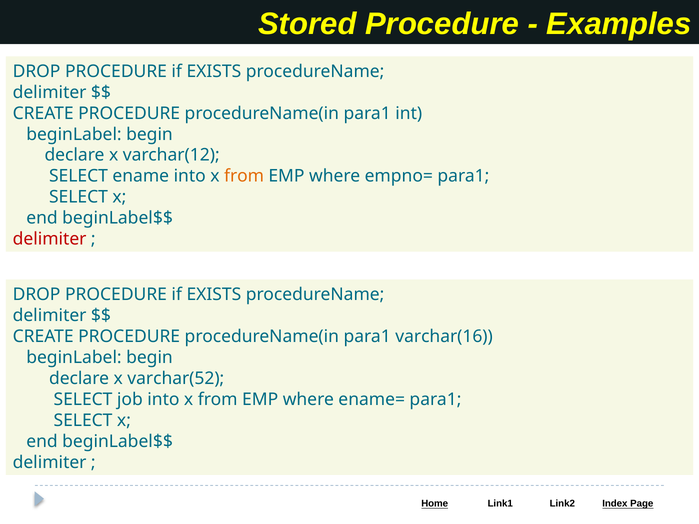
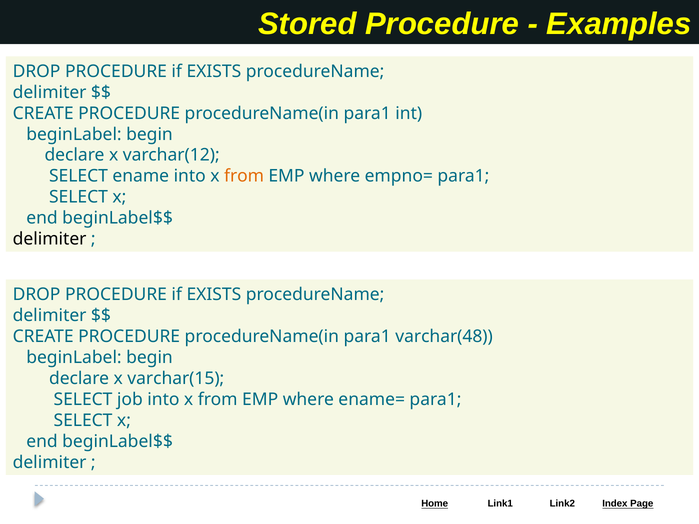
delimiter at (50, 239) colour: red -> black
varchar(16: varchar(16 -> varchar(48
varchar(52: varchar(52 -> varchar(15
